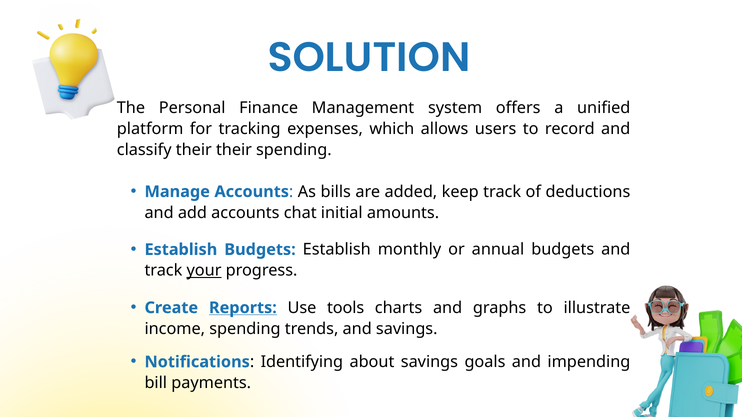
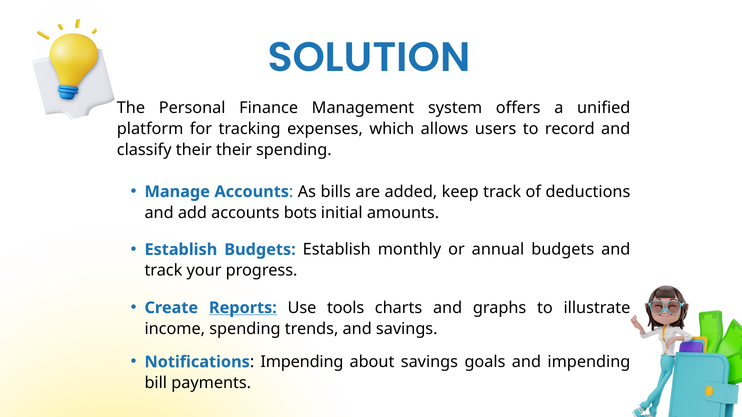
chat: chat -> bots
your underline: present -> none
Identifying at (302, 362): Identifying -> Impending
